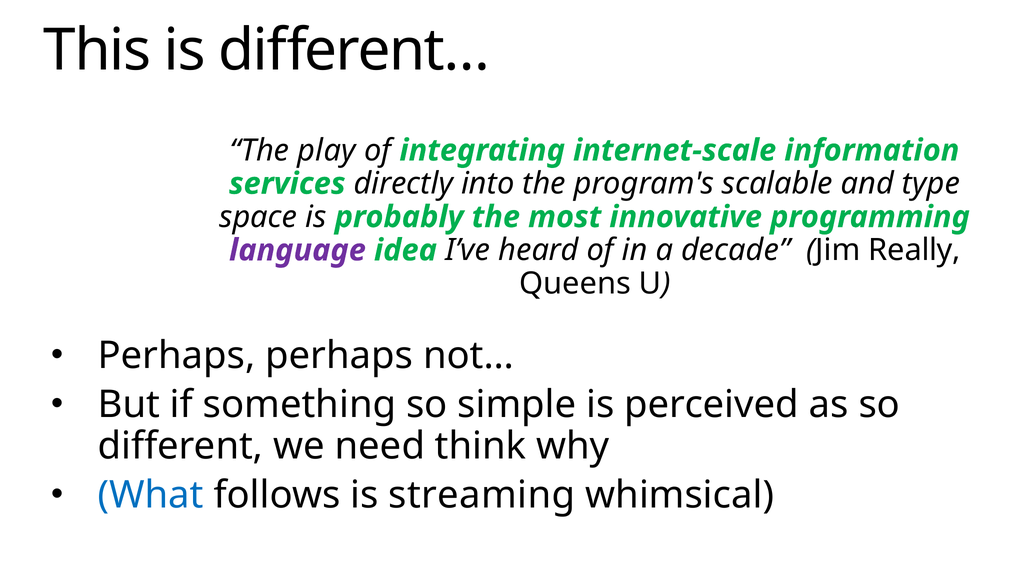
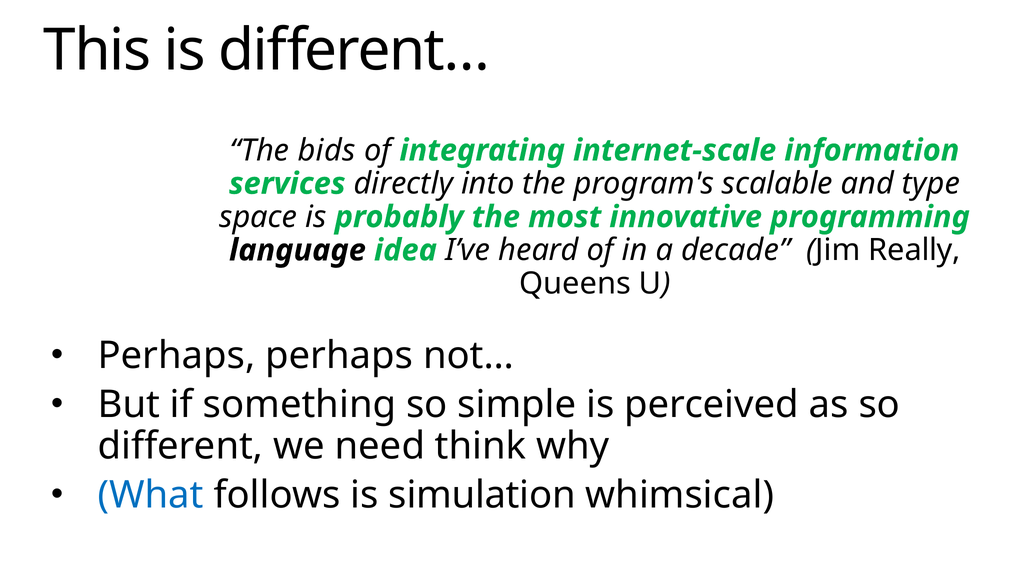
play: play -> bids
language colour: purple -> black
streaming: streaming -> simulation
